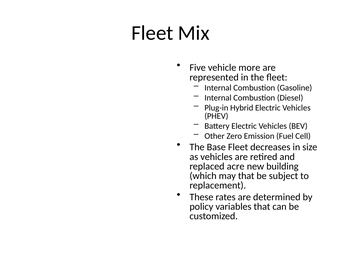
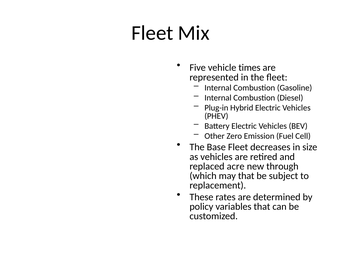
more: more -> times
building: building -> through
